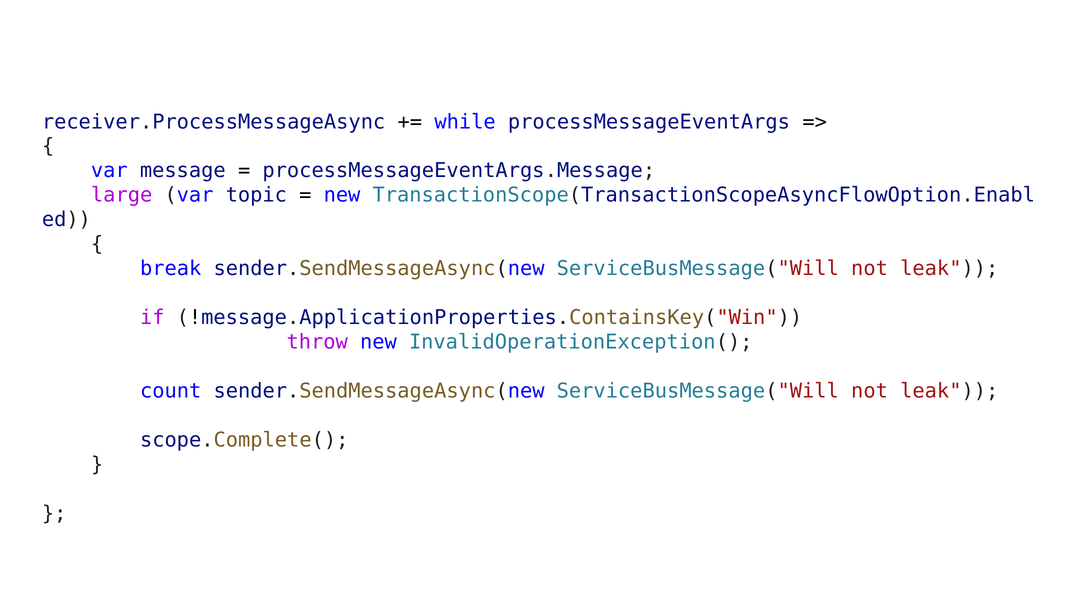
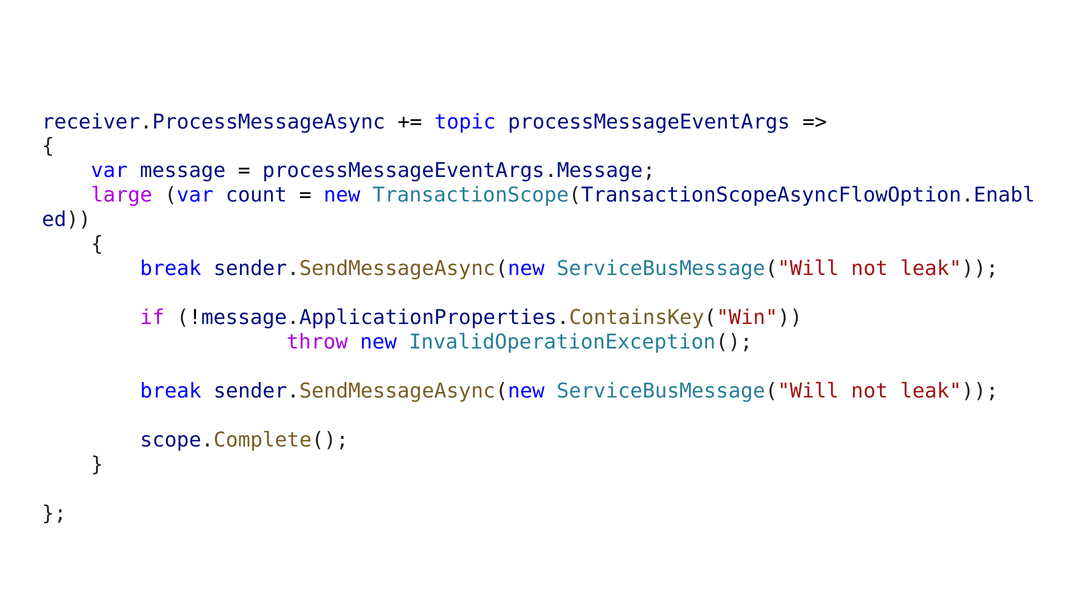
while: while -> topic
topic: topic -> count
count at (171, 391): count -> break
